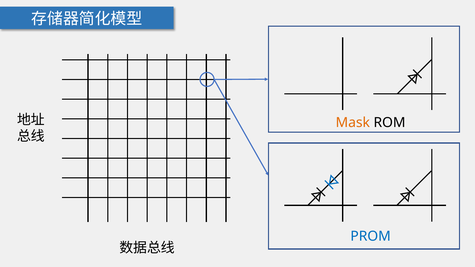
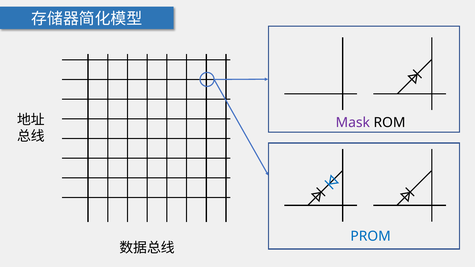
Mask colour: orange -> purple
